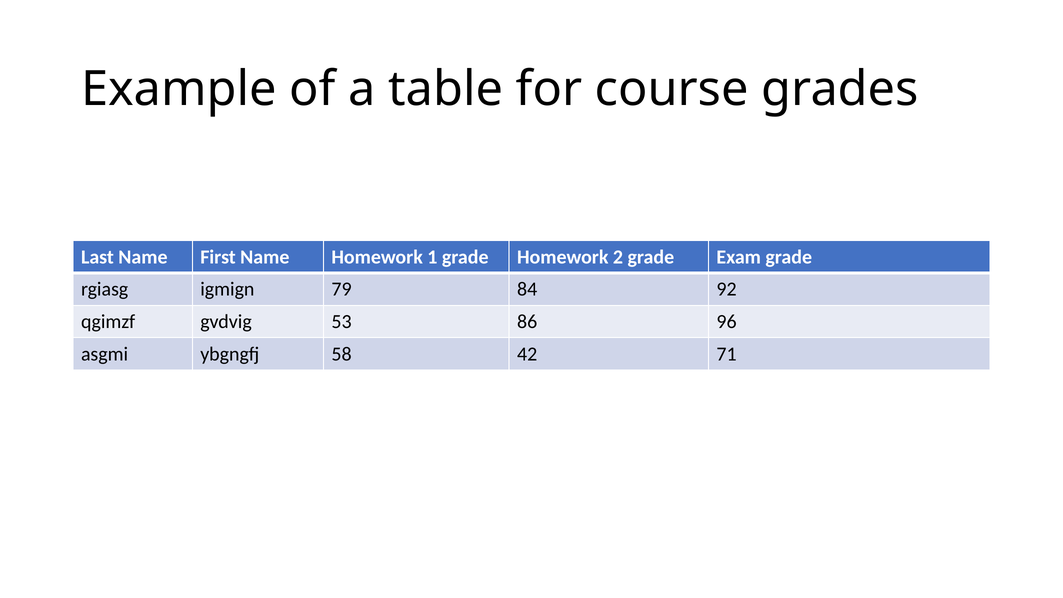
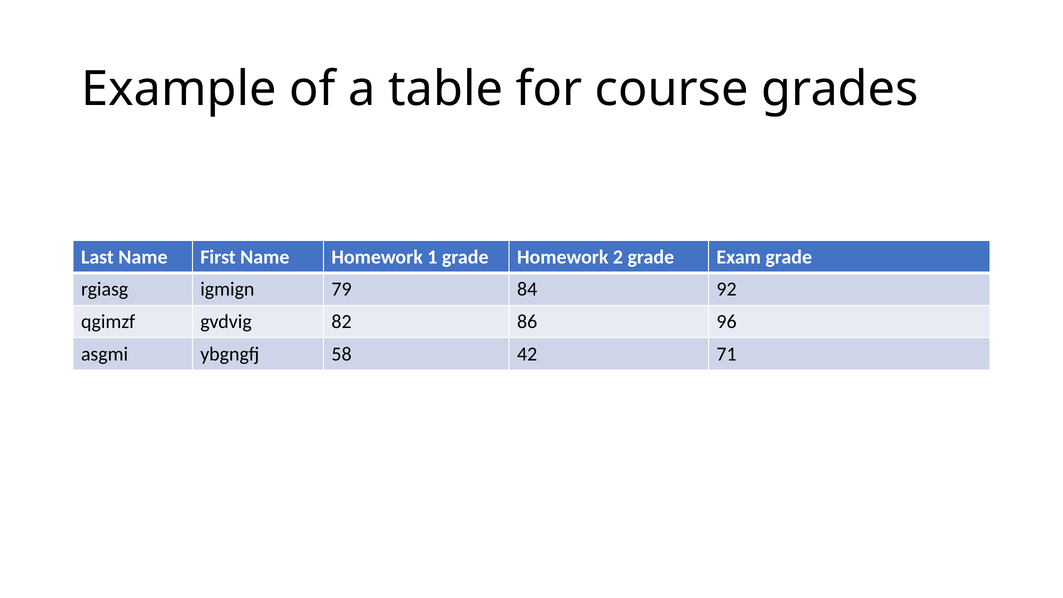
53: 53 -> 82
